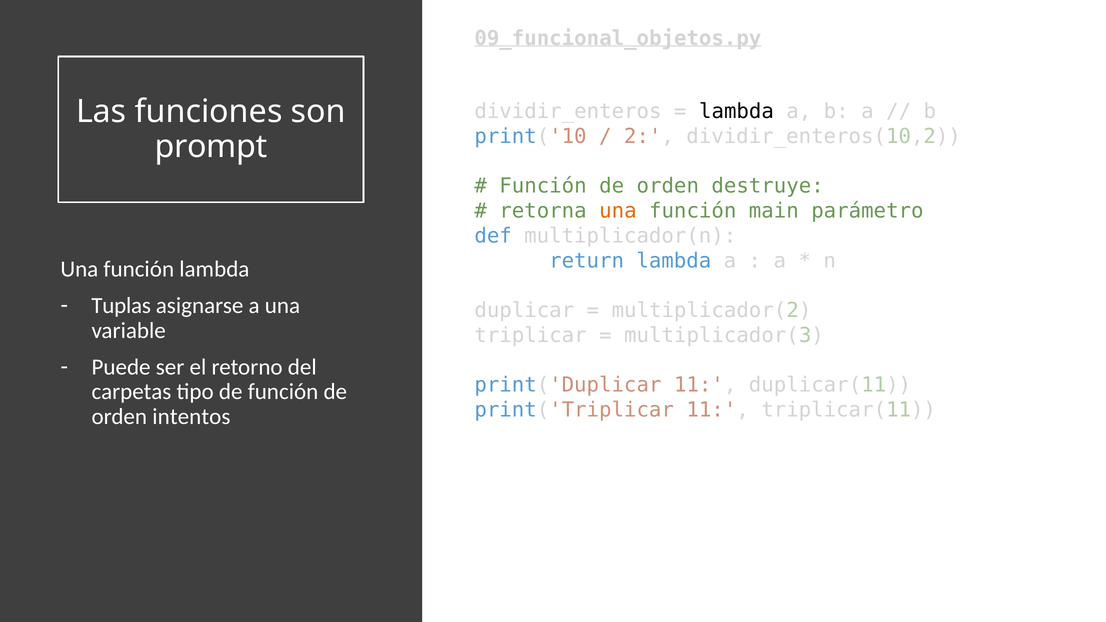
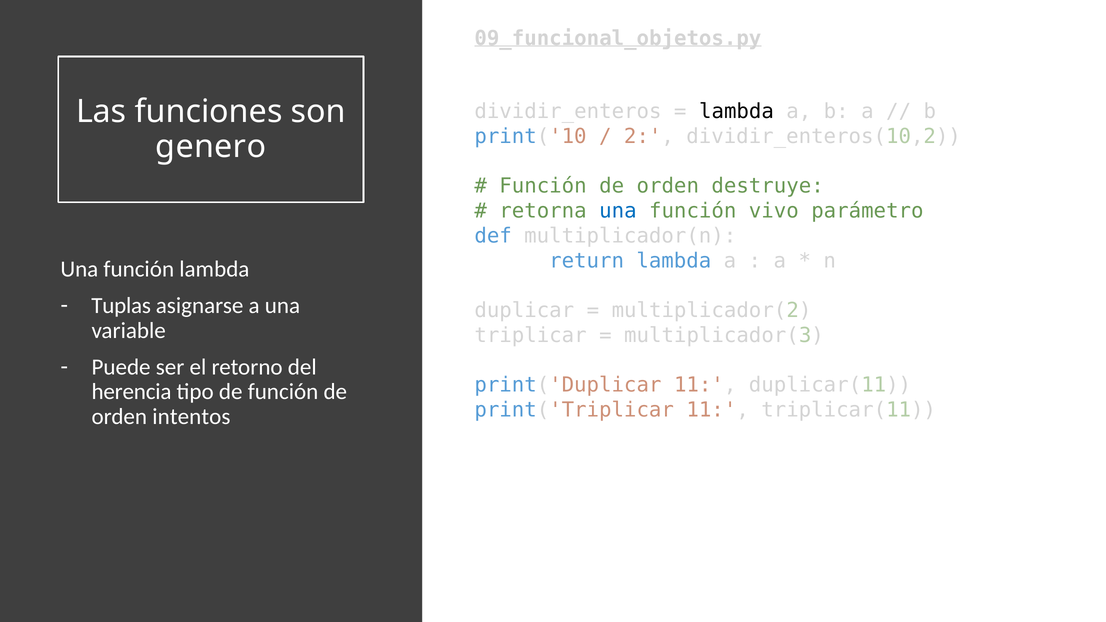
prompt: prompt -> genero
una at (618, 211) colour: orange -> blue
main: main -> vivo
carpetas: carpetas -> herencia
